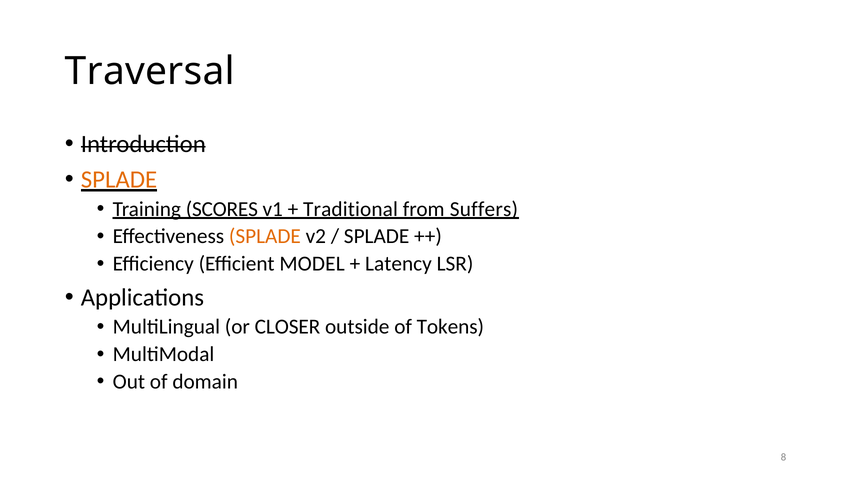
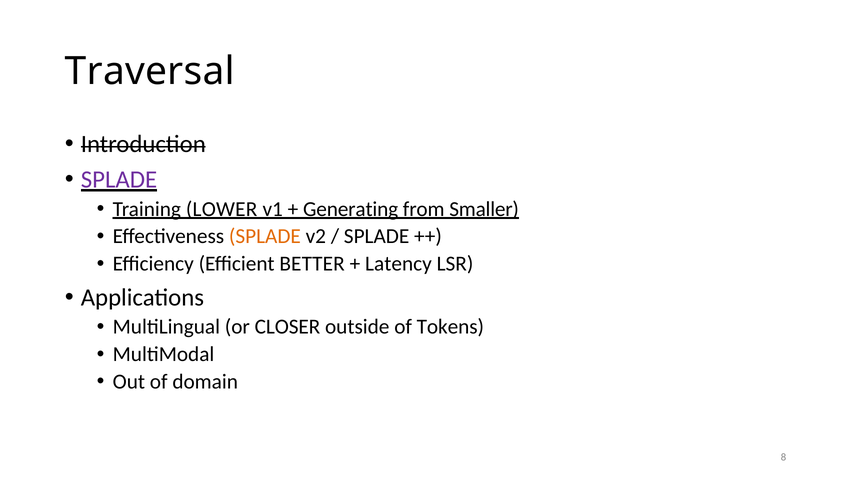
SPLADE at (119, 180) colour: orange -> purple
SCORES: SCORES -> LOWER
Traditional: Traditional -> Generating
Suffers: Suffers -> Smaller
MODEL: MODEL -> BETTER
